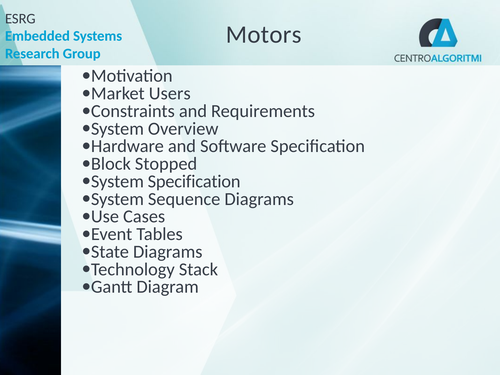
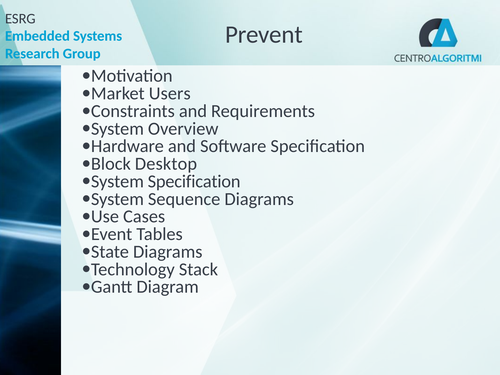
Motors: Motors -> Prevent
Stopped: Stopped -> Desktop
